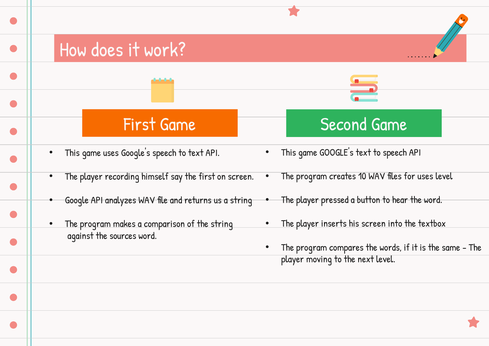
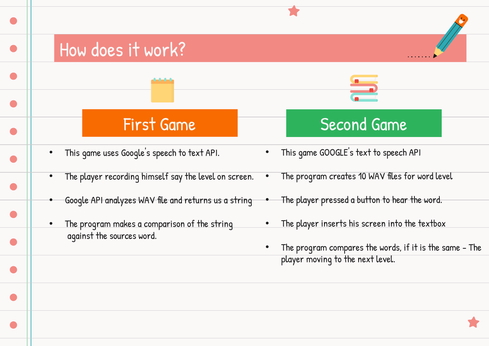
for uses: uses -> word
the first: first -> level
